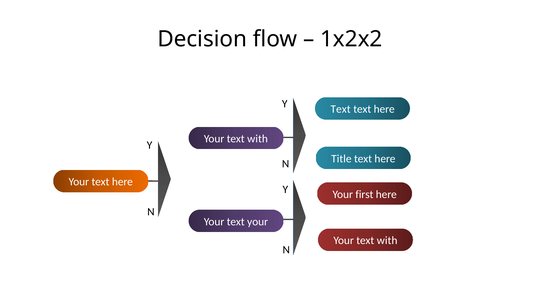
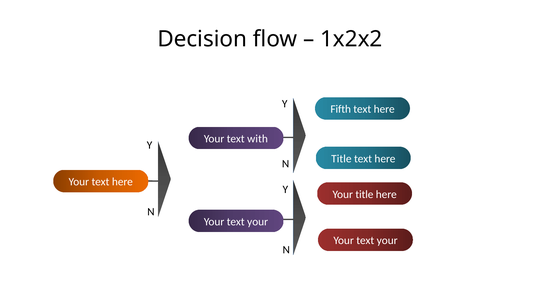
Text at (341, 109): Text -> Fifth
Your first: first -> title
with at (387, 240): with -> your
